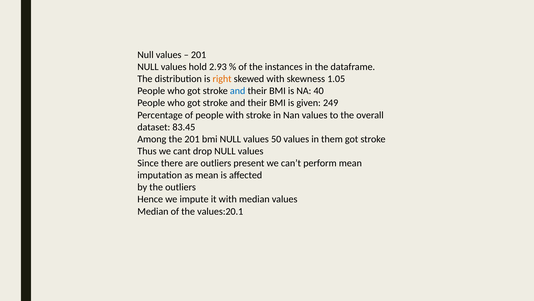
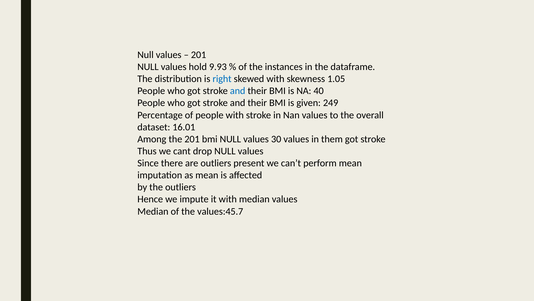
2.93: 2.93 -> 9.93
right colour: orange -> blue
83.45: 83.45 -> 16.01
50: 50 -> 30
values:20.1: values:20.1 -> values:45.7
